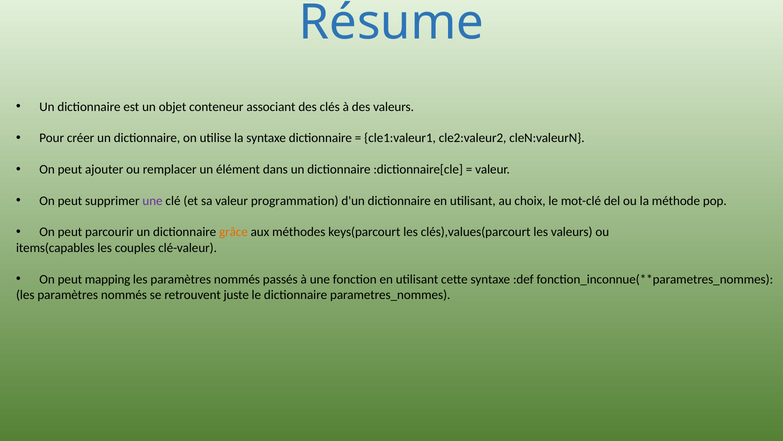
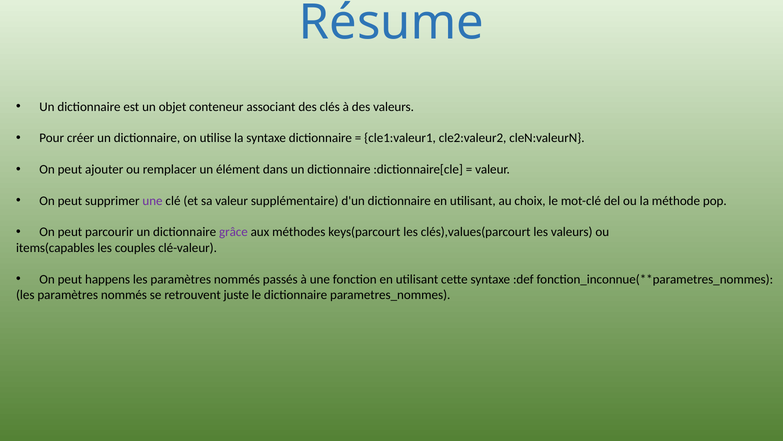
programmation: programmation -> supplémentaire
grâce colour: orange -> purple
mapping: mapping -> happens
